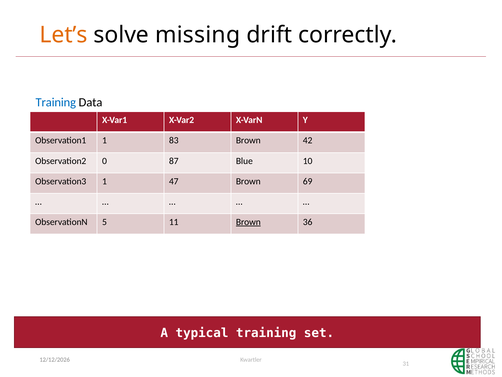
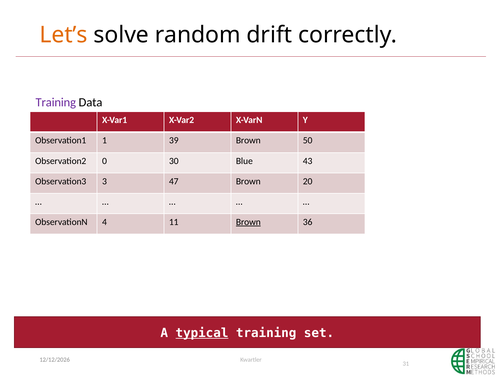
missing: missing -> random
Training at (56, 102) colour: blue -> purple
83: 83 -> 39
42: 42 -> 50
87: 87 -> 30
10: 10 -> 43
Observation3 1: 1 -> 3
69: 69 -> 20
5: 5 -> 4
typical underline: none -> present
